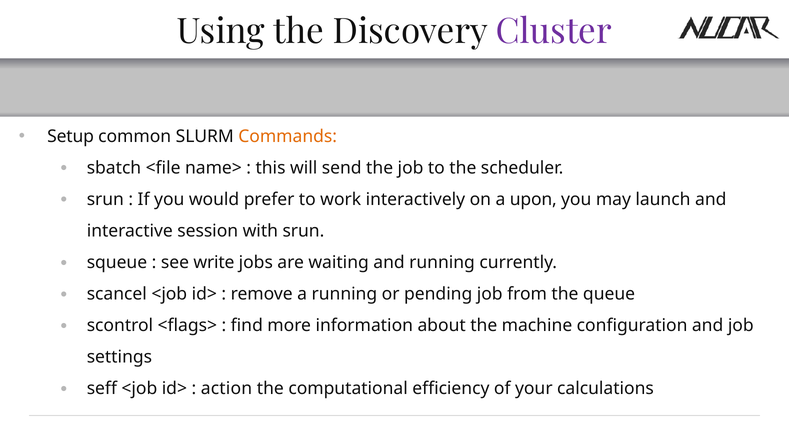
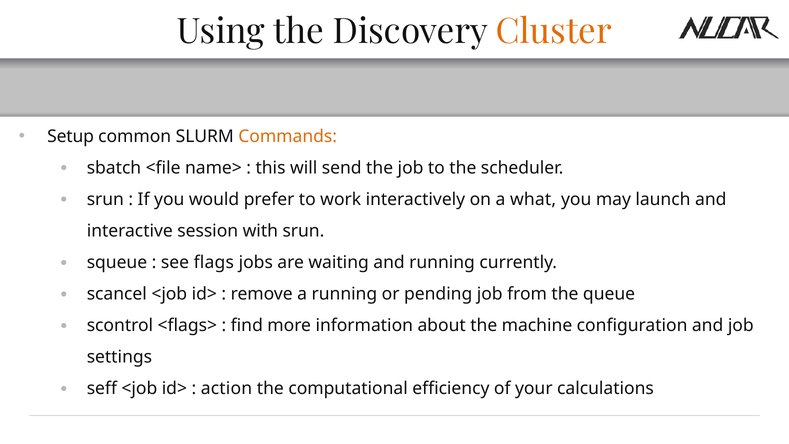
Cluster colour: purple -> orange
upon: upon -> what
write: write -> flags
